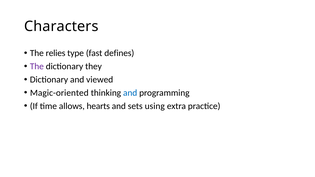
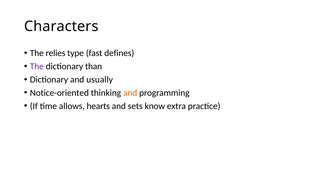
they: they -> than
viewed: viewed -> usually
Magic-oriented: Magic-oriented -> Notice-oriented
and at (130, 93) colour: blue -> orange
using: using -> know
